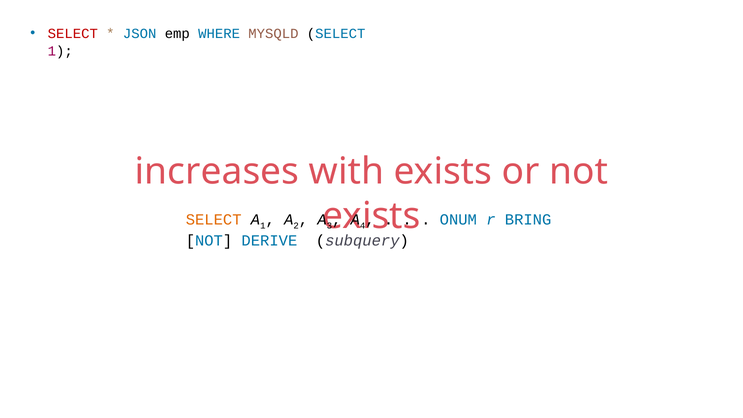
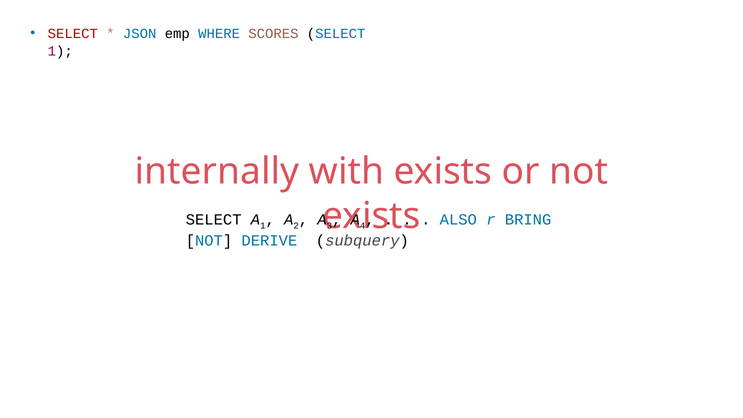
MYSQLD: MYSQLD -> SCORES
increases: increases -> internally
SELECT at (214, 220) colour: orange -> black
ONUM: ONUM -> ALSO
